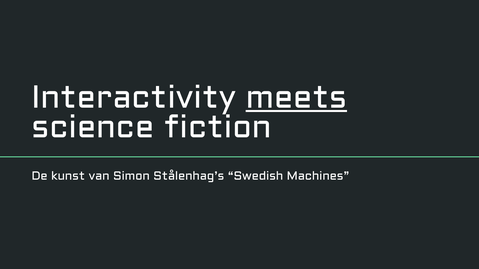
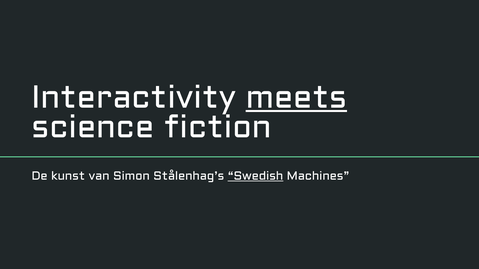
Swedish underline: none -> present
